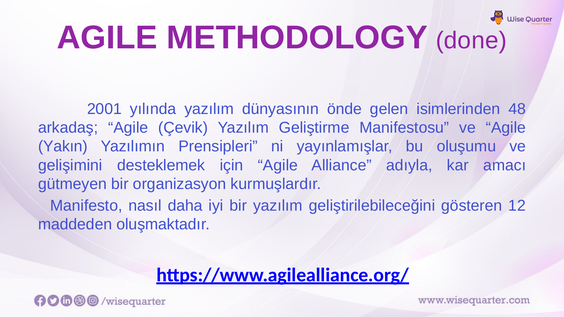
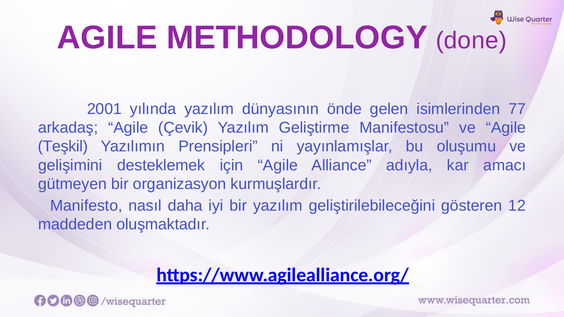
48: 48 -> 77
Yakın: Yakın -> Teşkil
